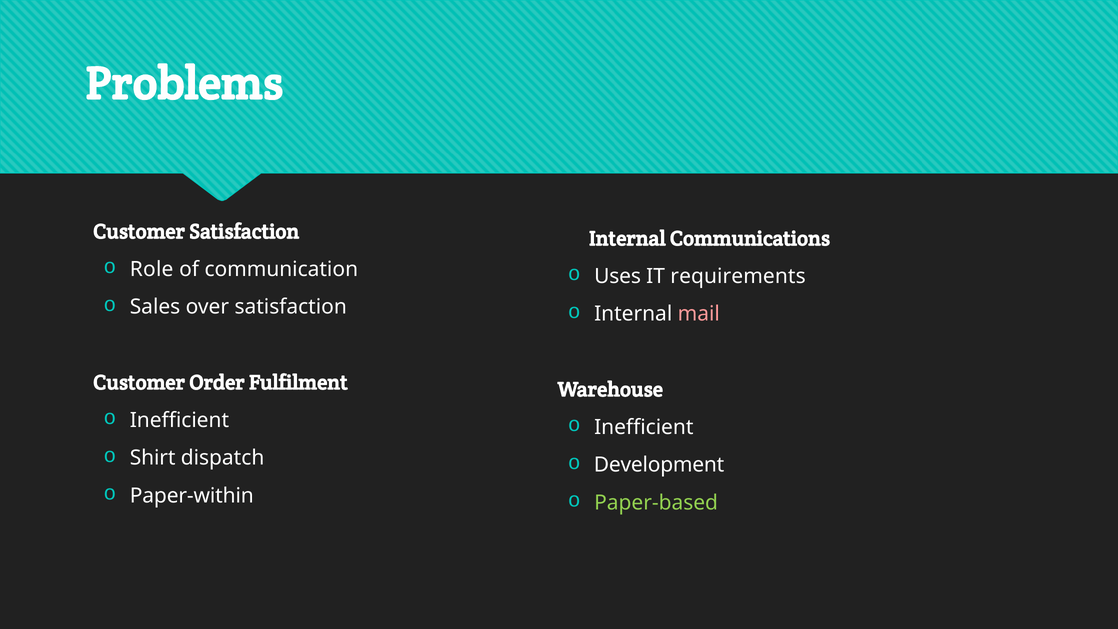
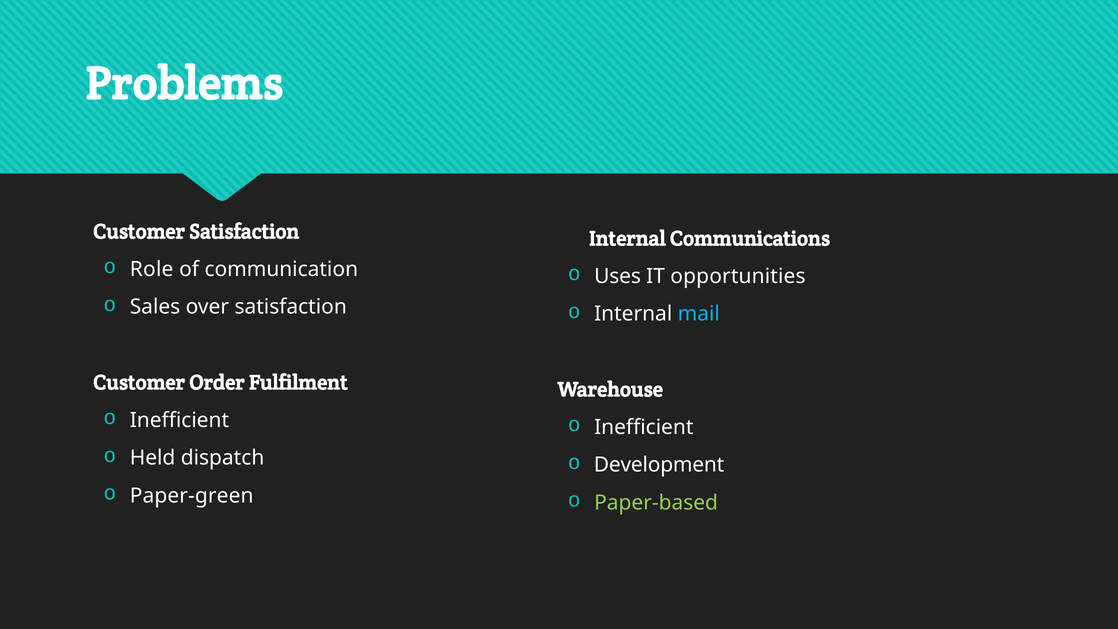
requirements: requirements -> opportunities
mail colour: pink -> light blue
Shirt: Shirt -> Held
Paper-within: Paper-within -> Paper-green
